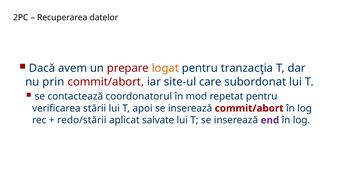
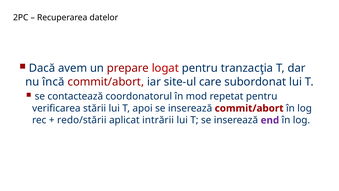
logat colour: orange -> red
prin: prin -> încă
salvate: salvate -> intrării
